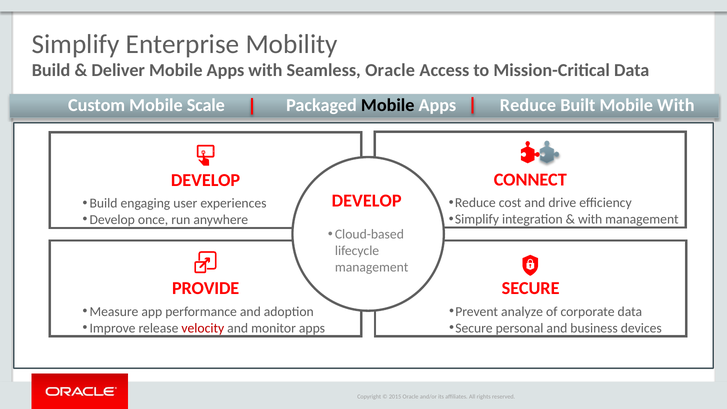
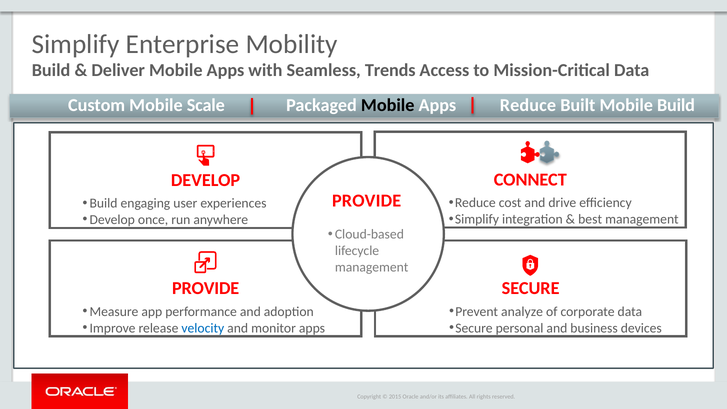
Seamless Oracle: Oracle -> Trends
Mobile With: With -> Build
DEVELOP at (367, 201): DEVELOP -> PROVIDE
with at (590, 219): with -> best
velocity colour: red -> blue
